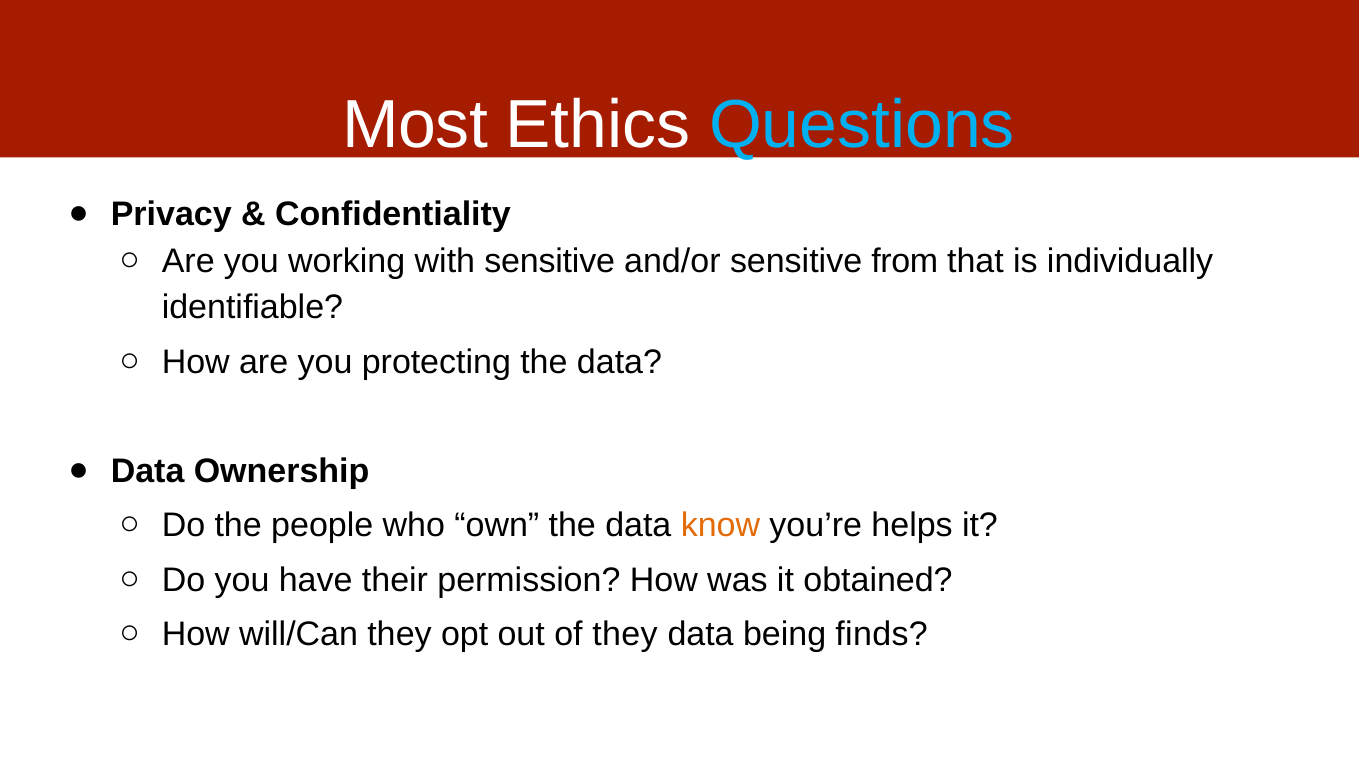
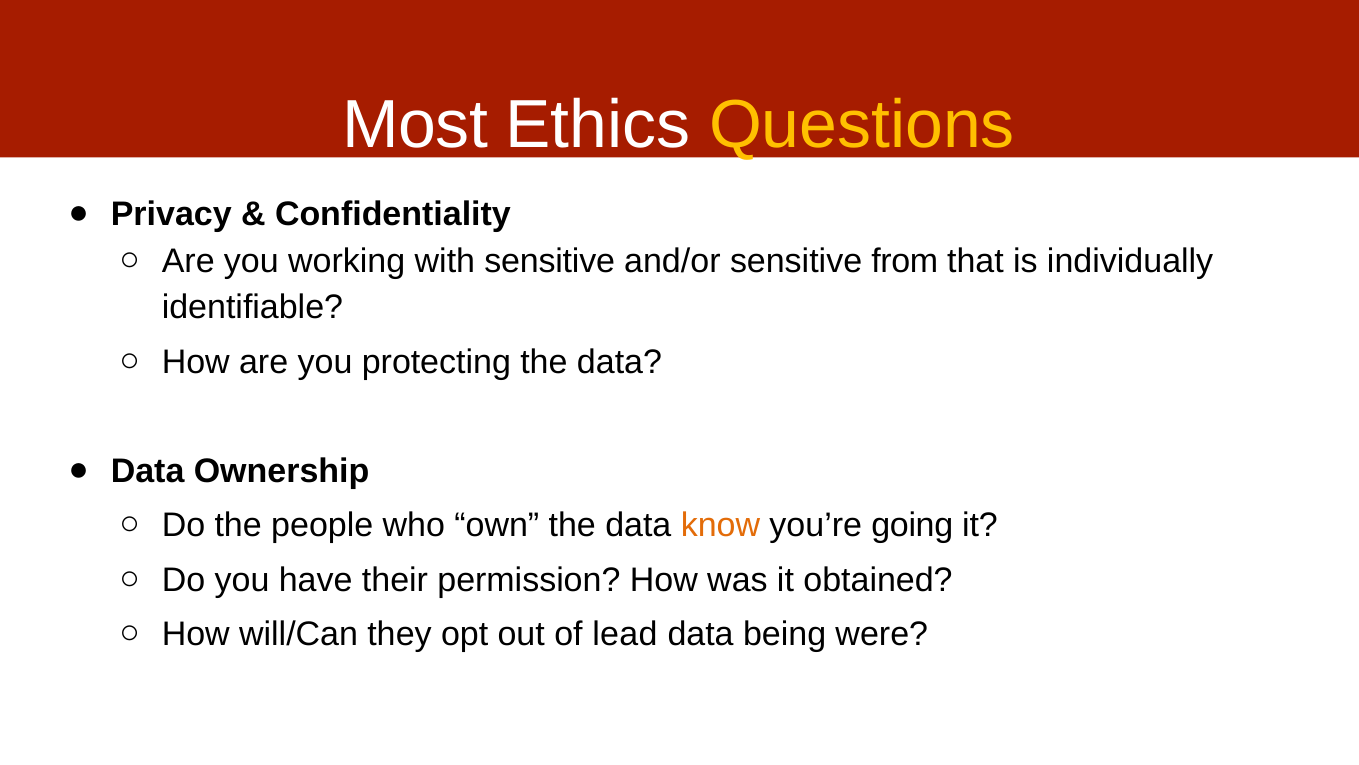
Questions colour: light blue -> yellow
helps: helps -> going
of they: they -> lead
finds: finds -> were
